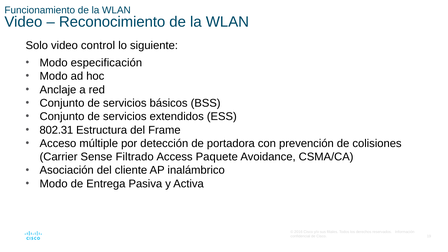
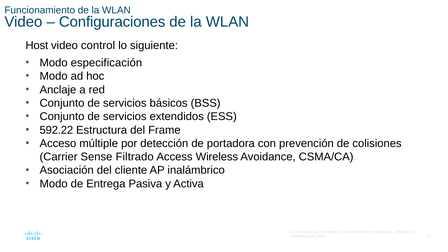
Reconocimiento: Reconocimiento -> Configuraciones
Solo: Solo -> Host
802.31: 802.31 -> 592.22
Paquete: Paquete -> Wireless
